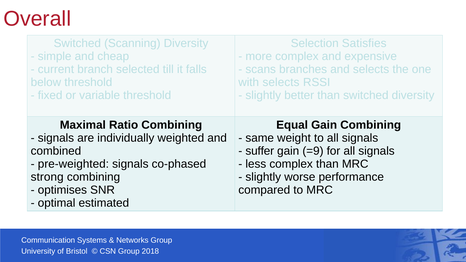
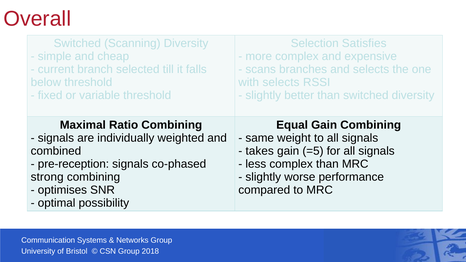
suffer: suffer -> takes
=9: =9 -> =5
pre-weighted: pre-weighted -> pre-reception
estimated: estimated -> possibility
